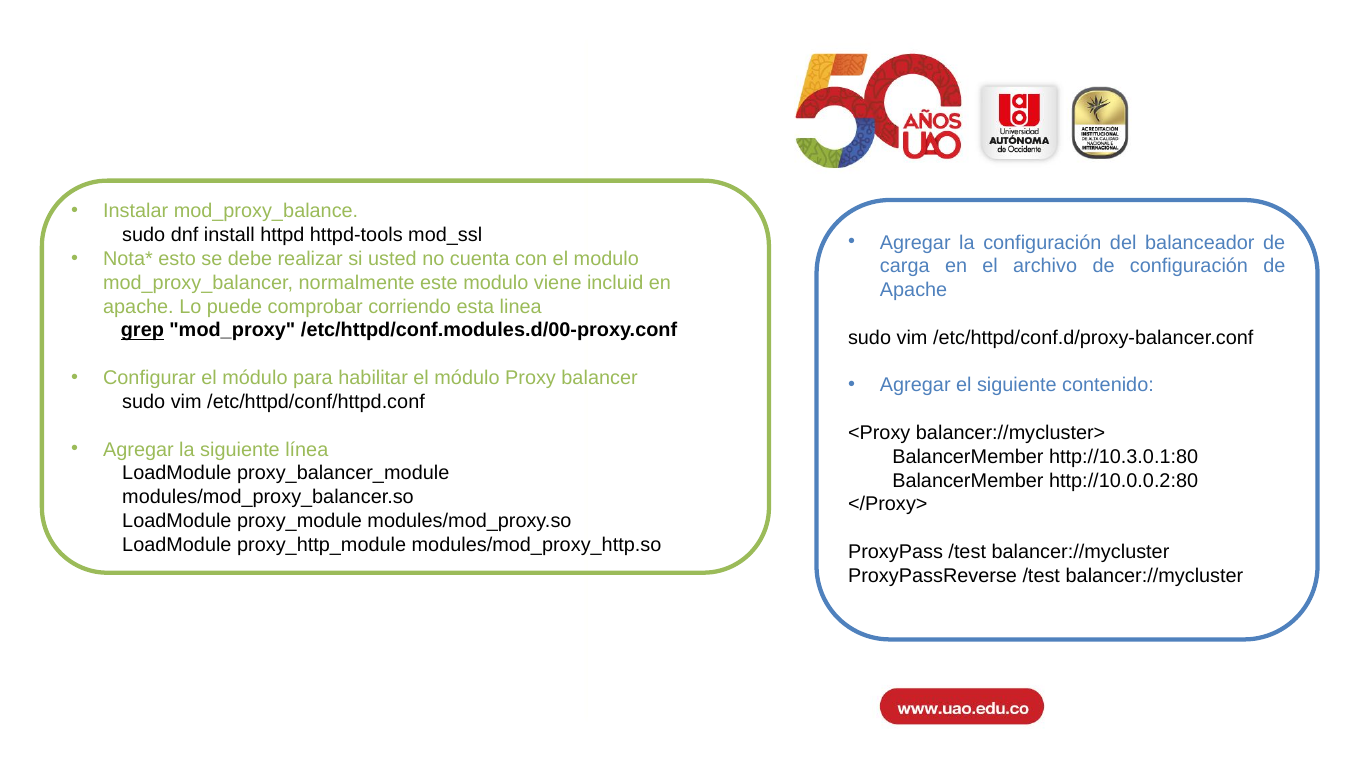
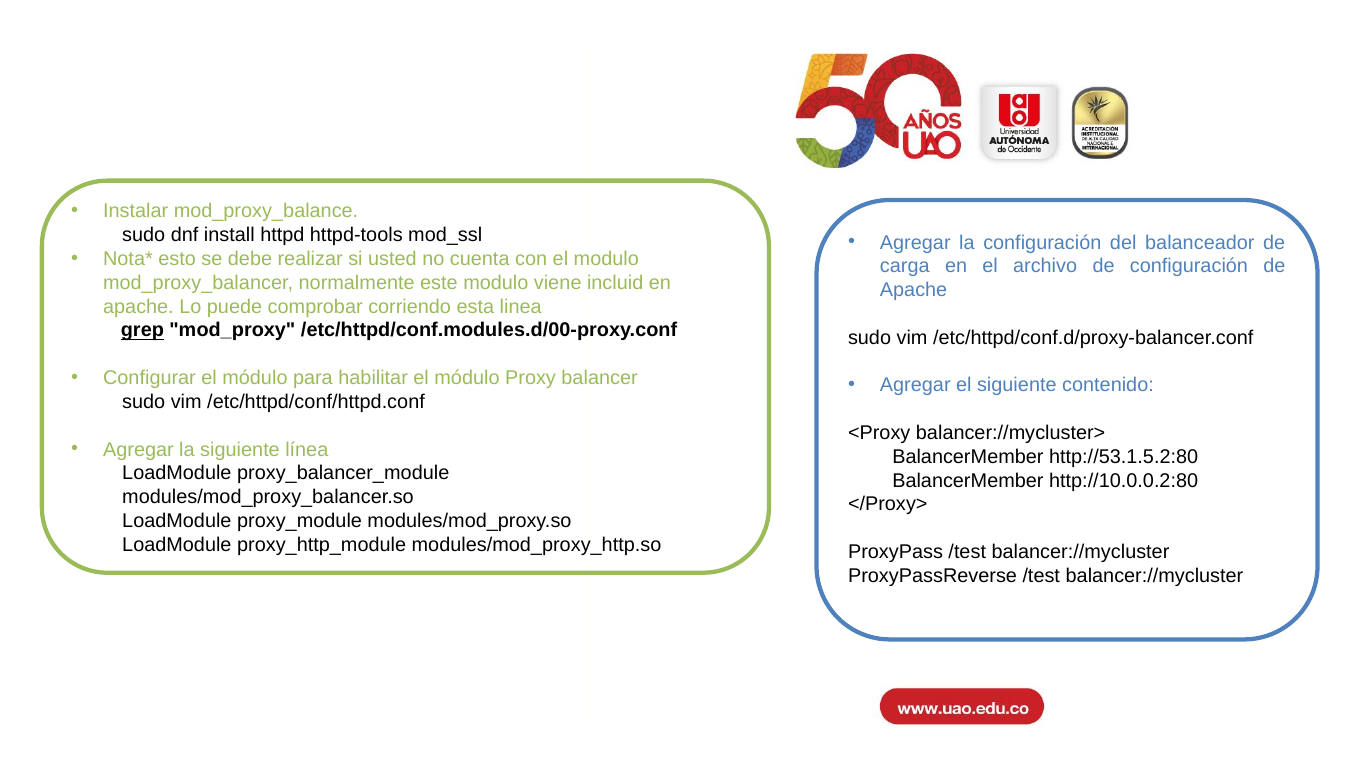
http://10.3.0.1:80: http://10.3.0.1:80 -> http://53.1.5.2:80
